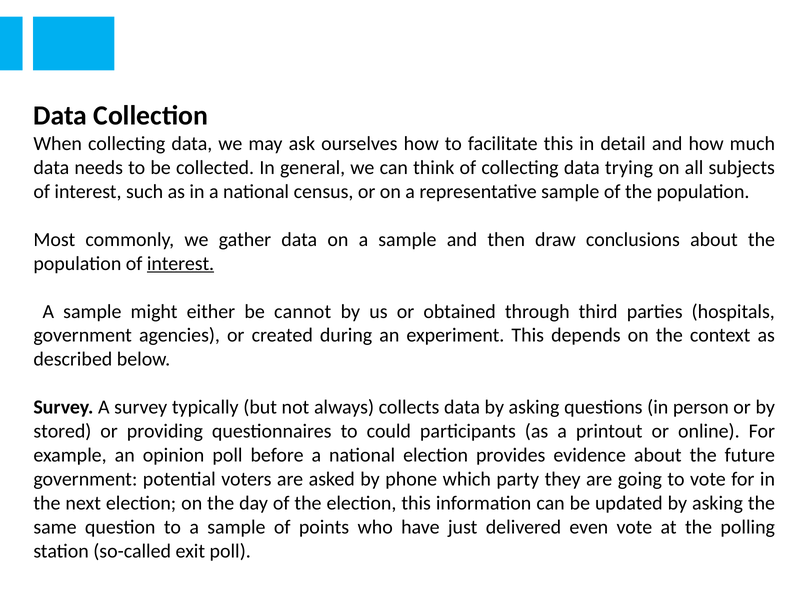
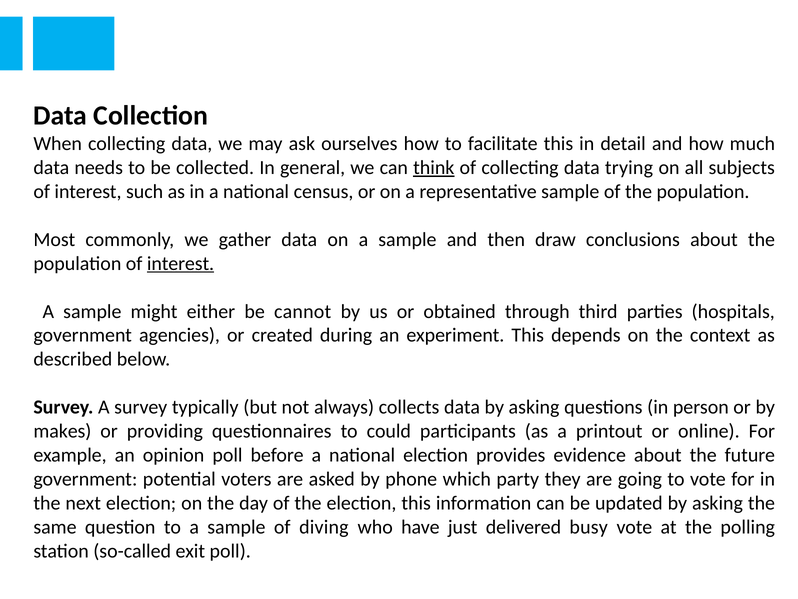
think underline: none -> present
stored: stored -> makes
points: points -> diving
even: even -> busy
